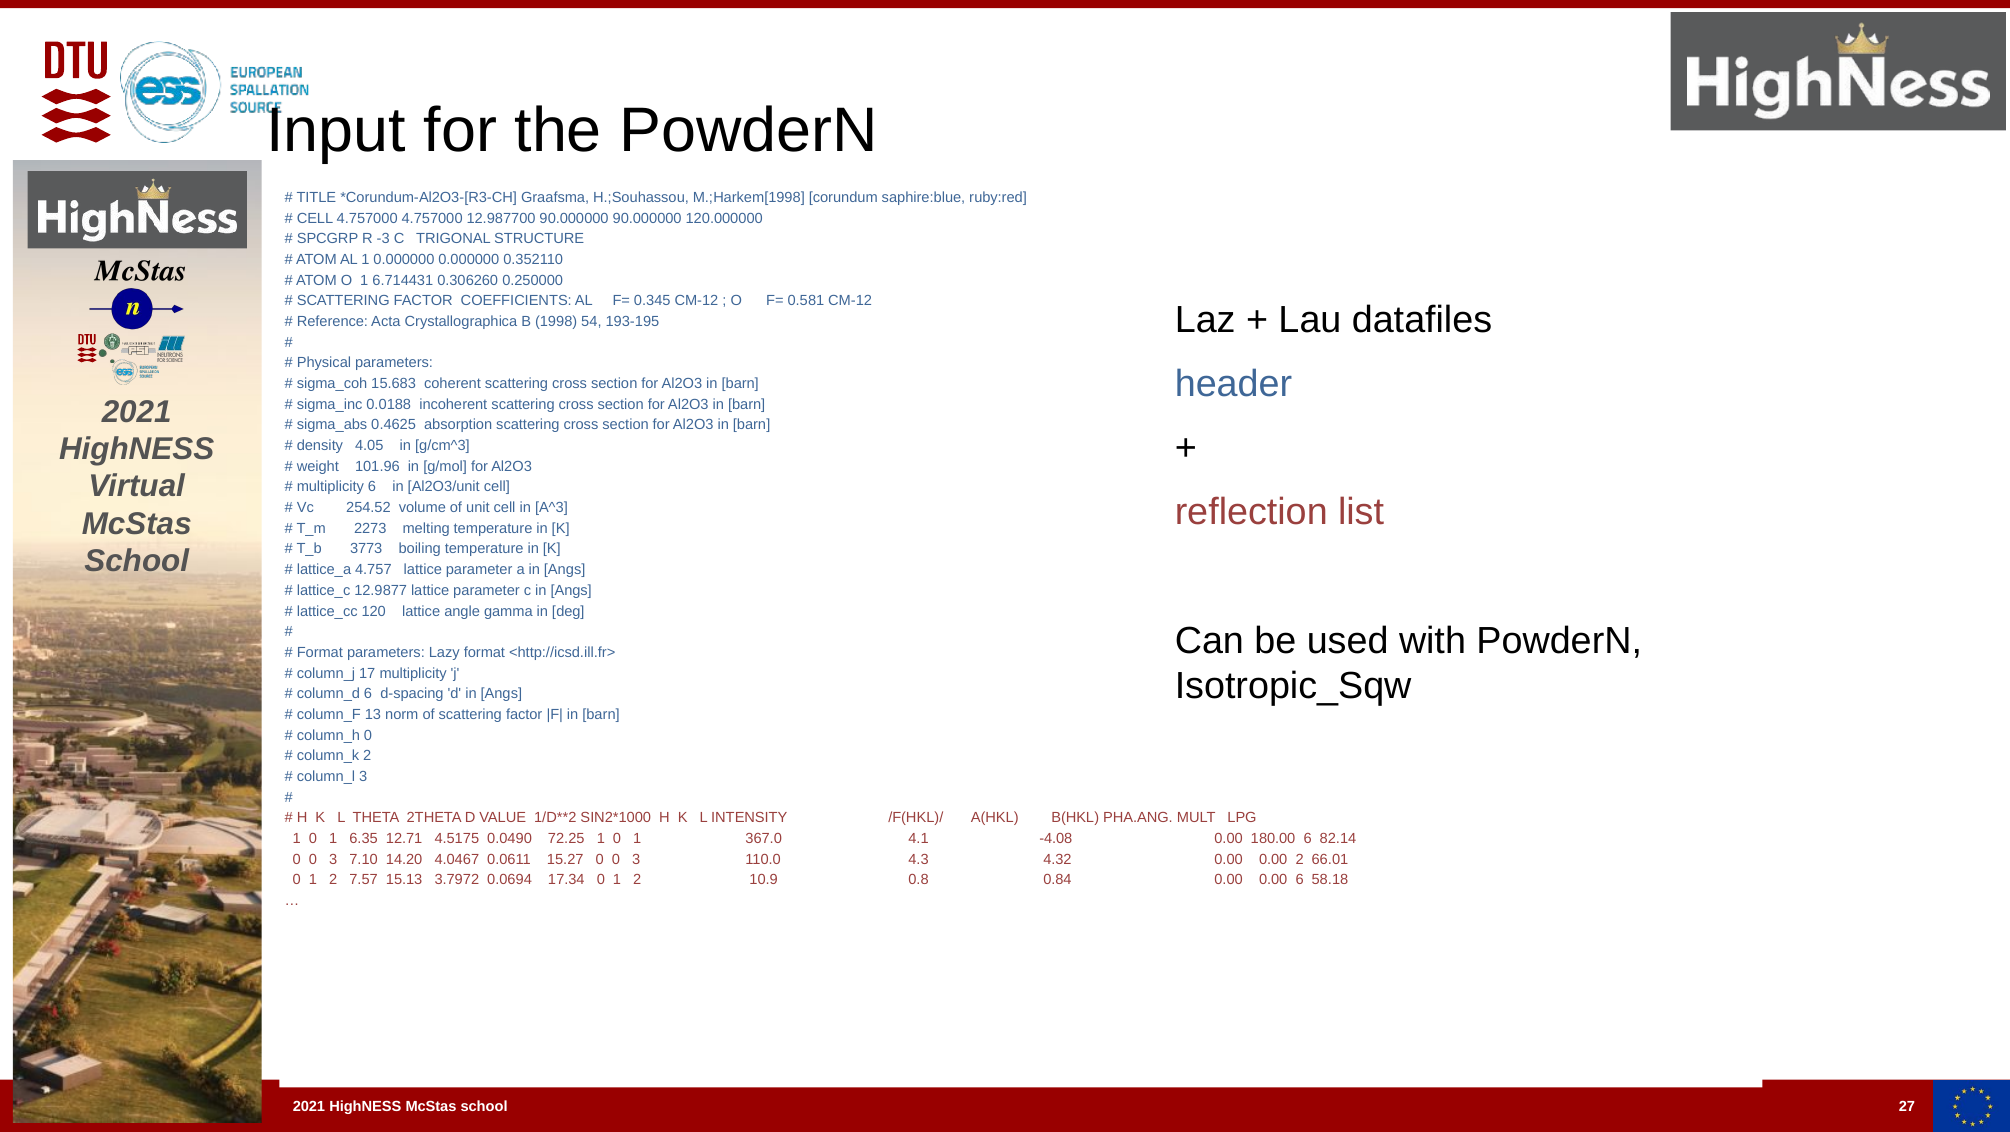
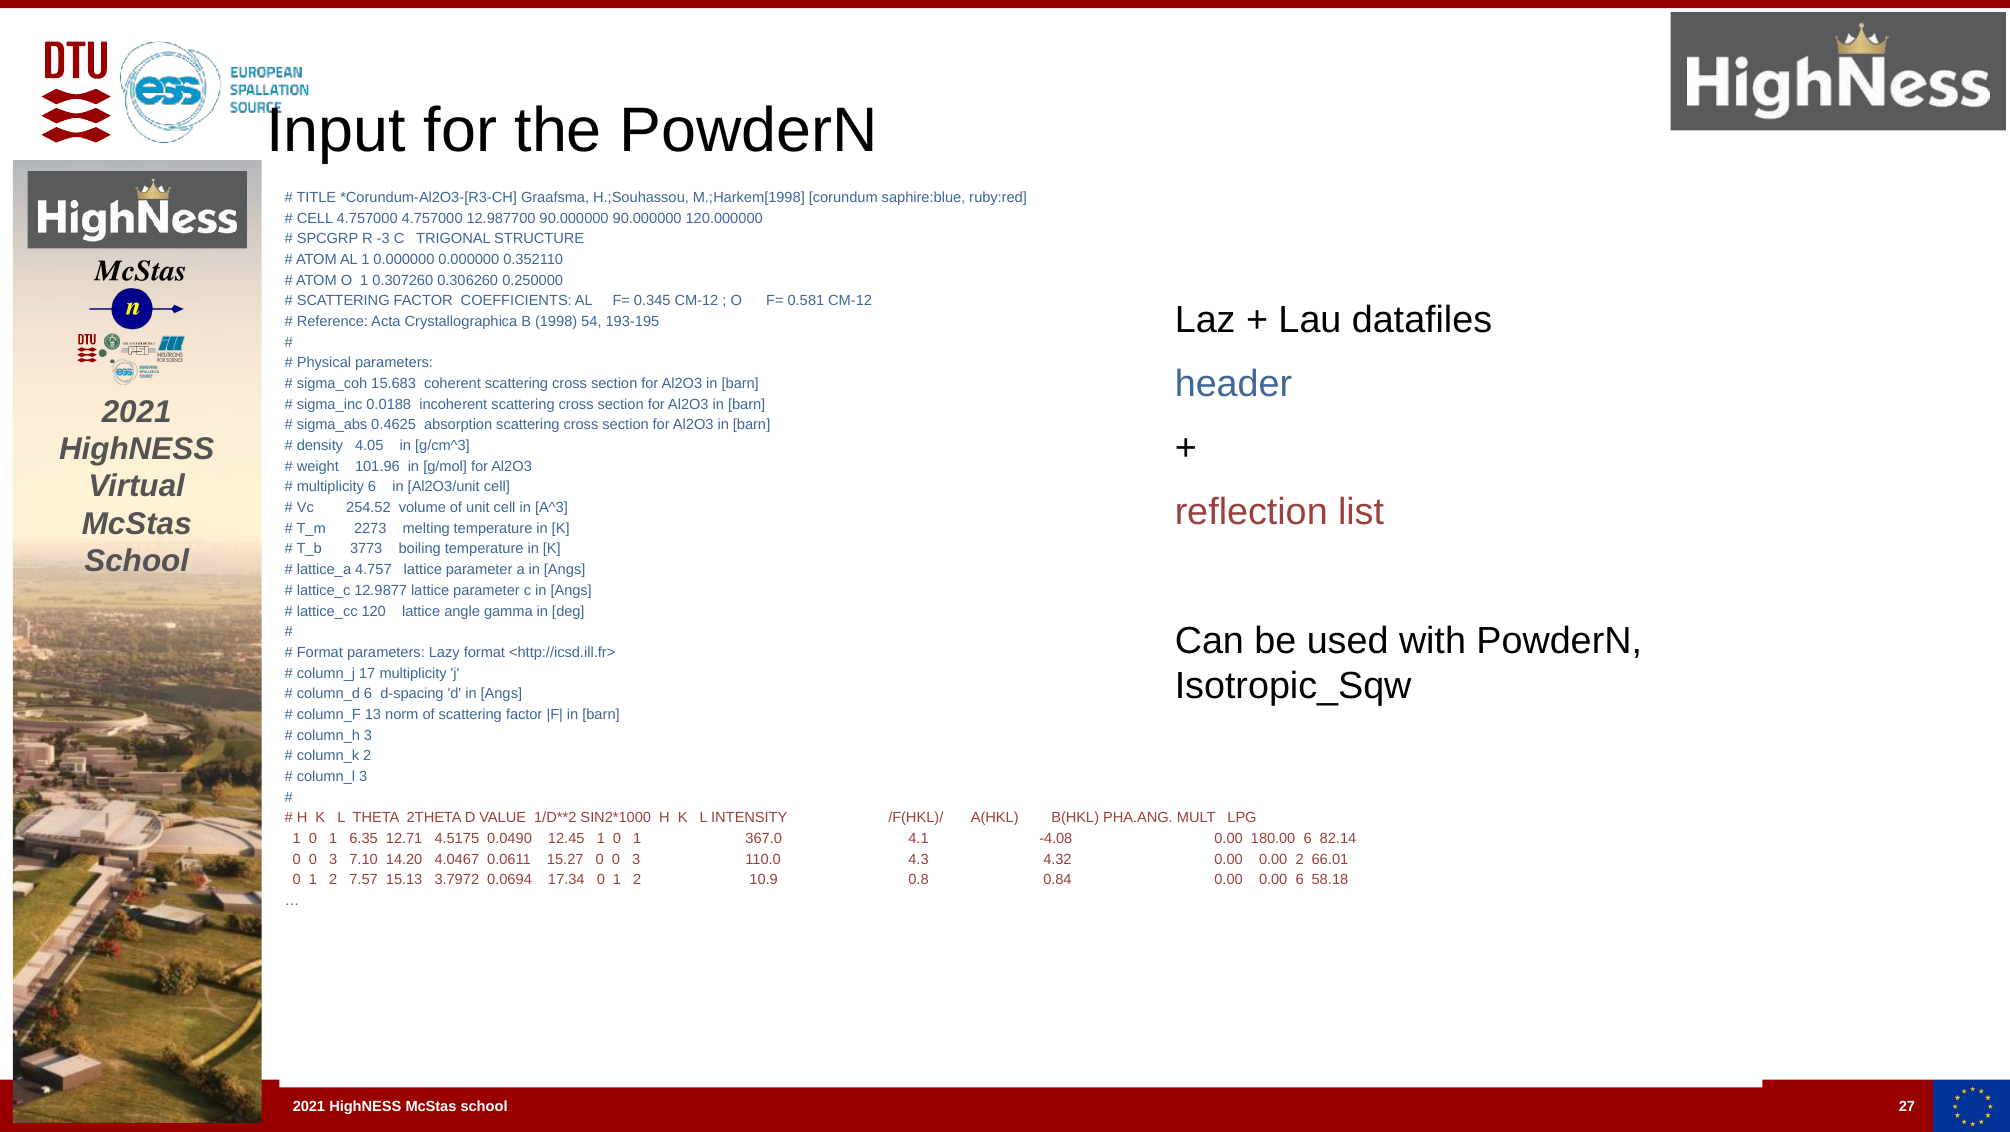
6.714431: 6.714431 -> 0.307260
column_h 0: 0 -> 3
72.25: 72.25 -> 12.45
